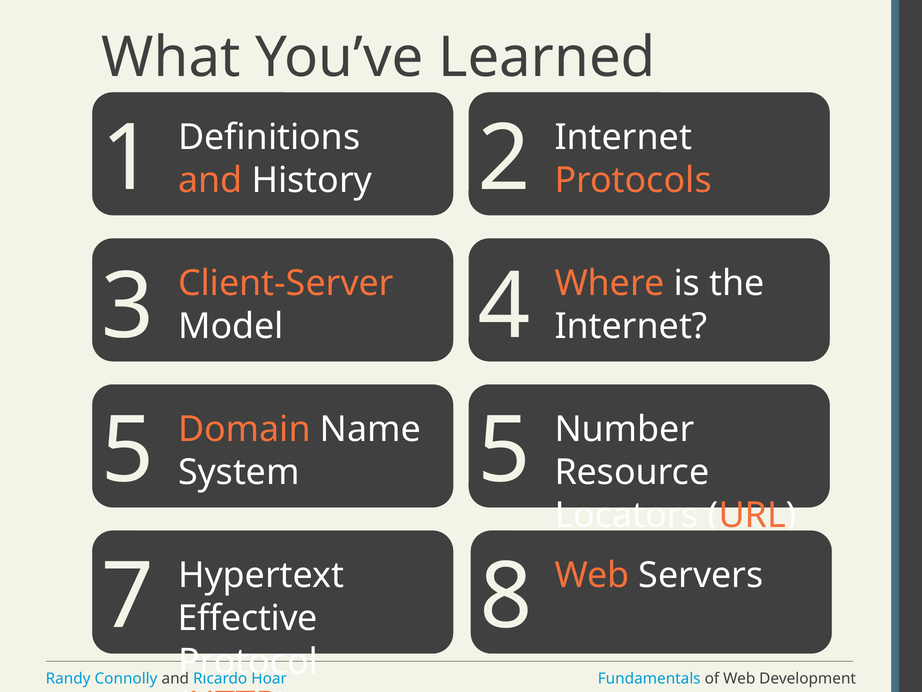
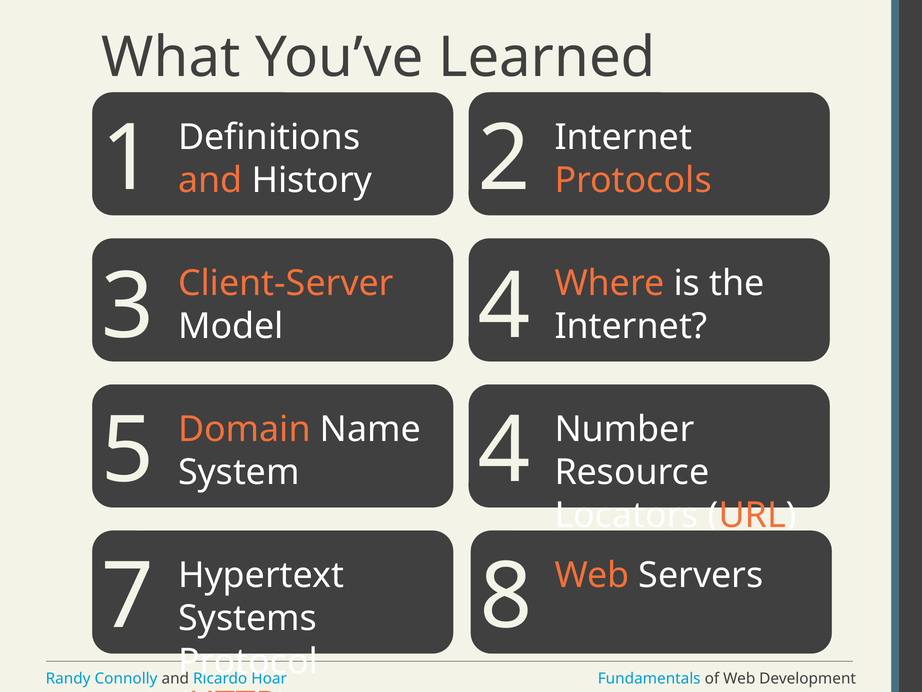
5 5: 5 -> 4
Effective: Effective -> Systems
